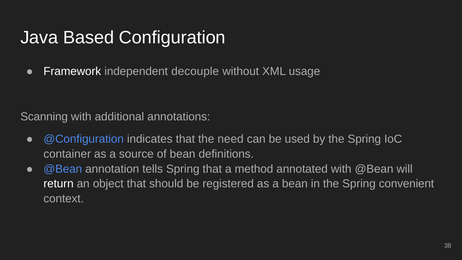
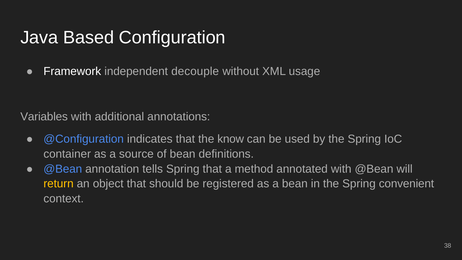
Scanning: Scanning -> Variables
need: need -> know
return colour: white -> yellow
